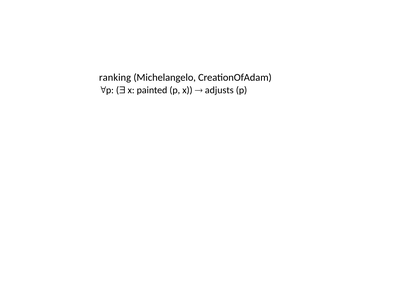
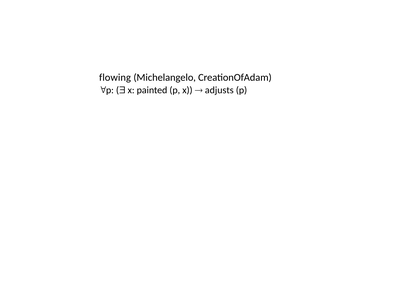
ranking: ranking -> flowing
